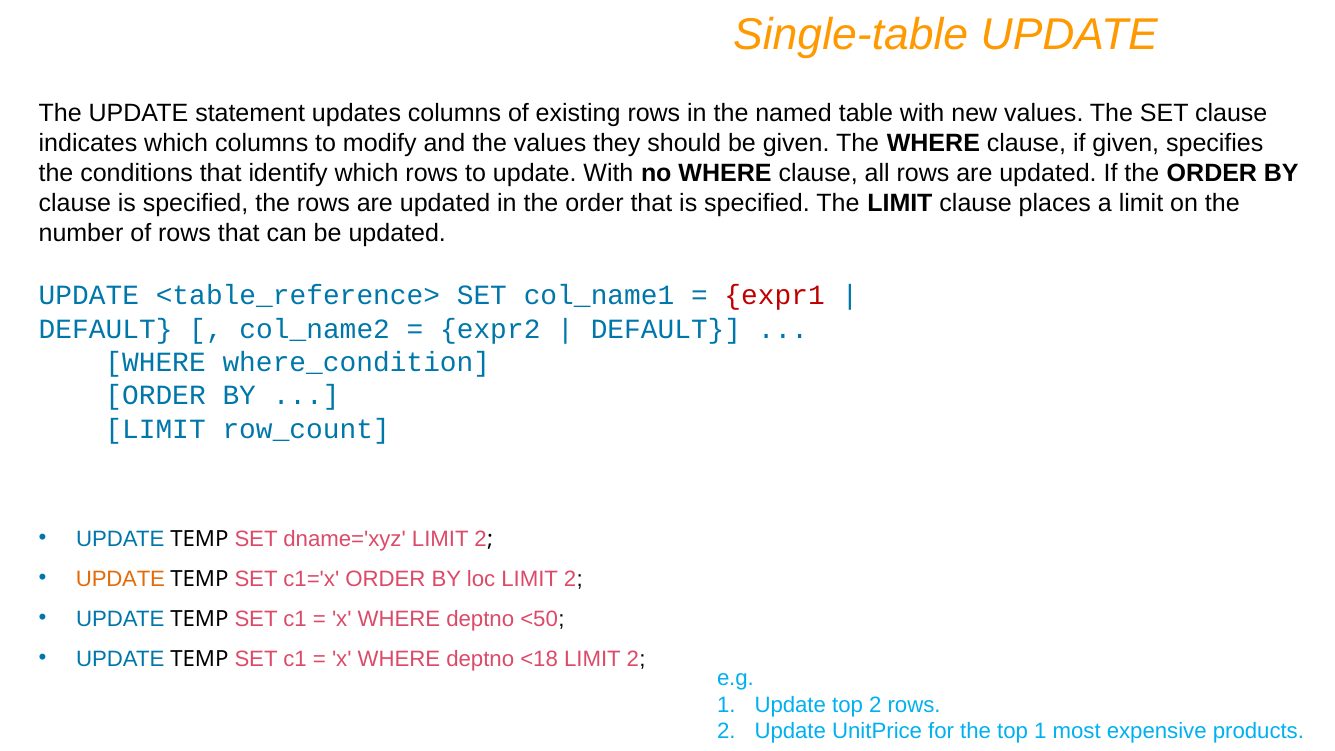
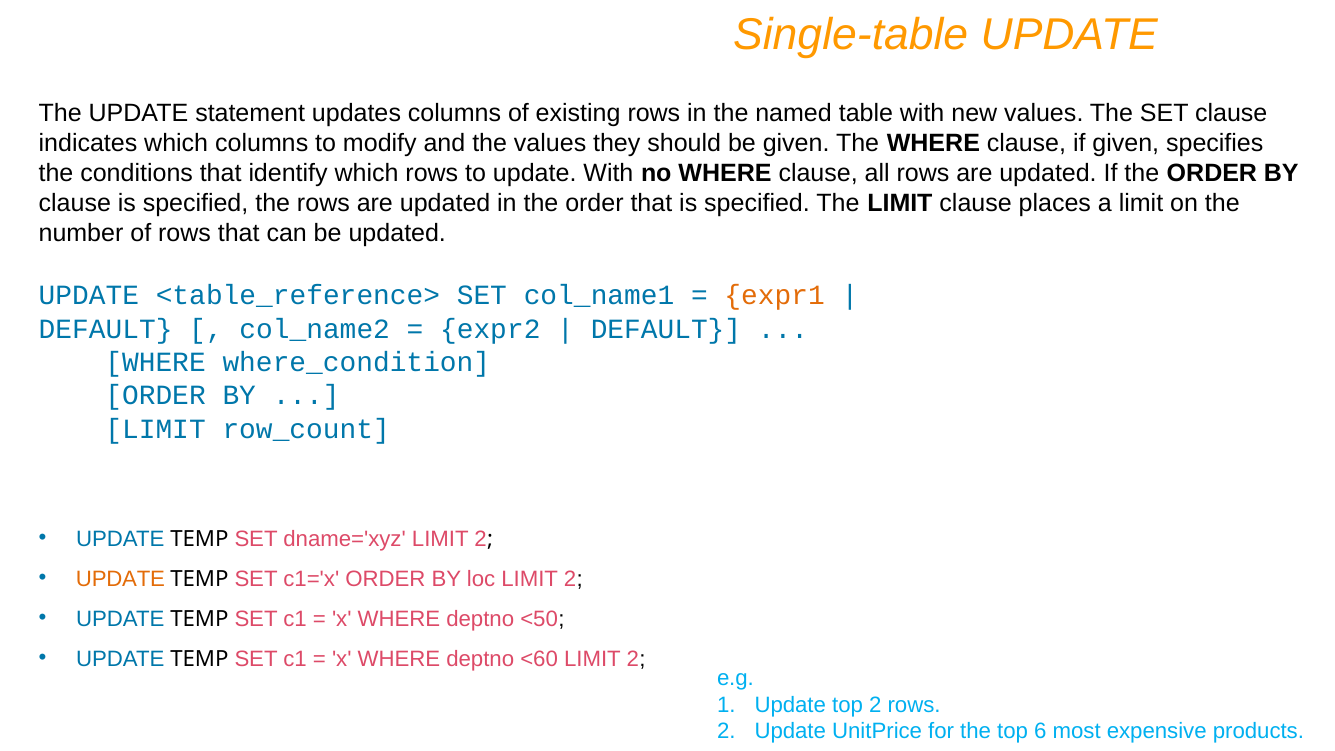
expr1 colour: red -> orange
<18: <18 -> <60
top 1: 1 -> 6
